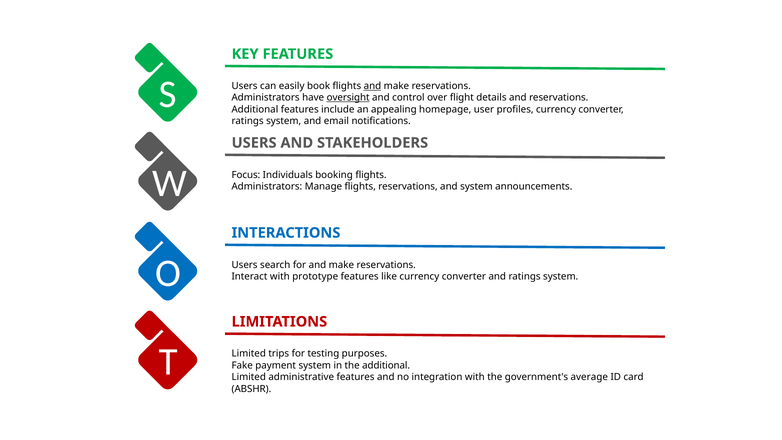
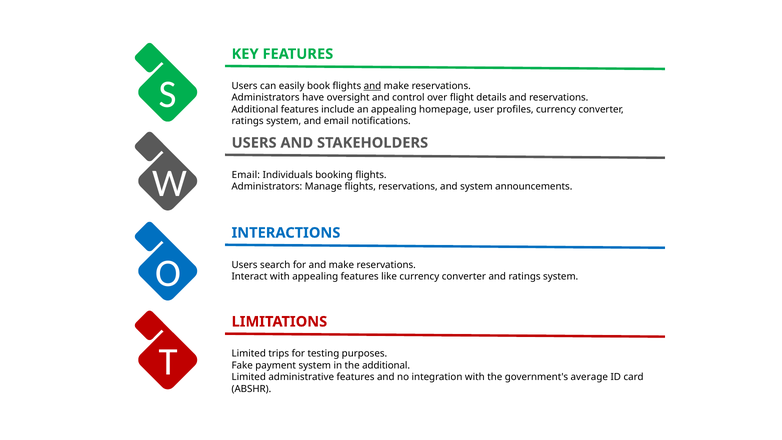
oversight underline: present -> none
Focus at (246, 175): Focus -> Email
with prototype: prototype -> appealing
